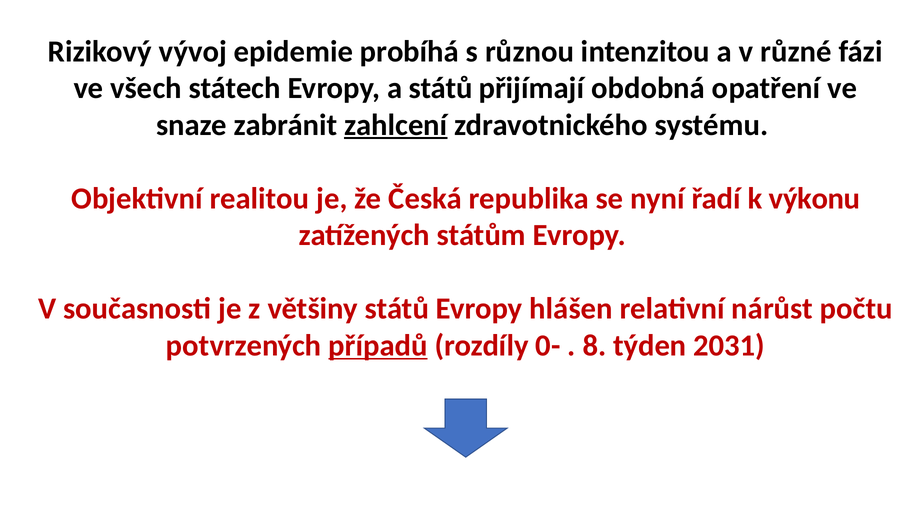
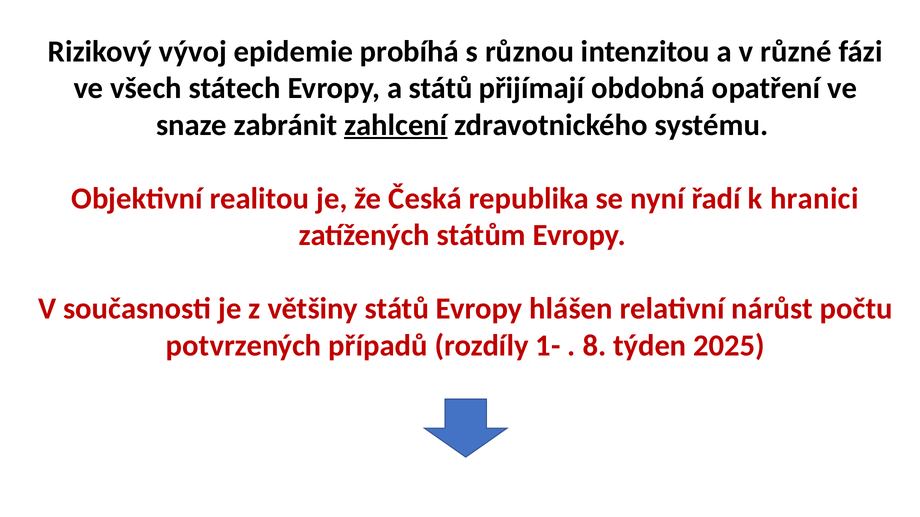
výkonu: výkonu -> hranici
případů underline: present -> none
0-: 0- -> 1-
2031: 2031 -> 2025
